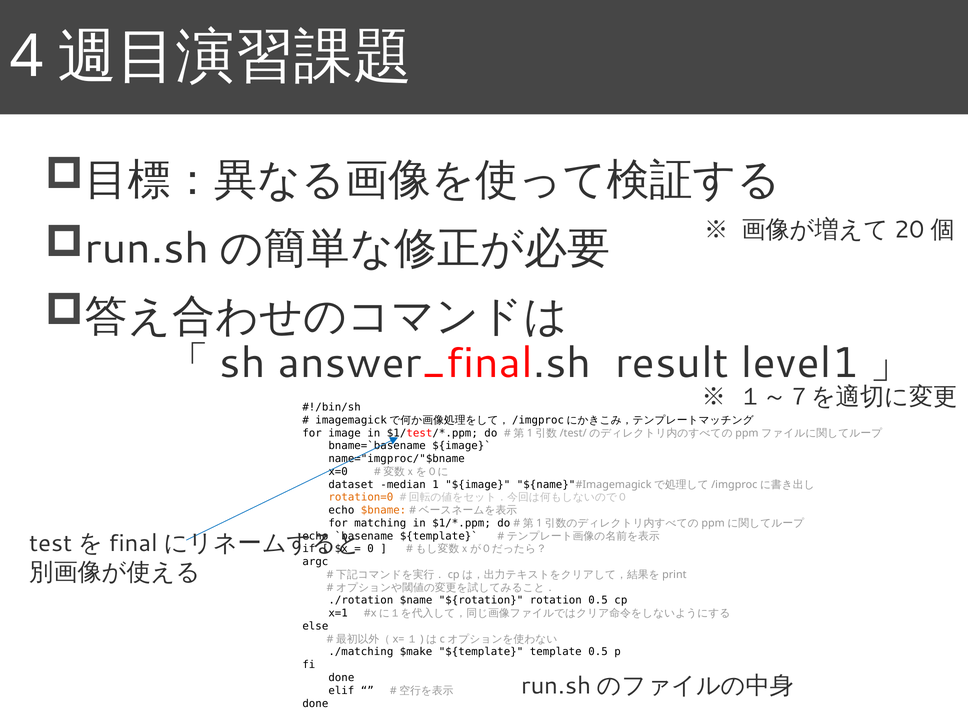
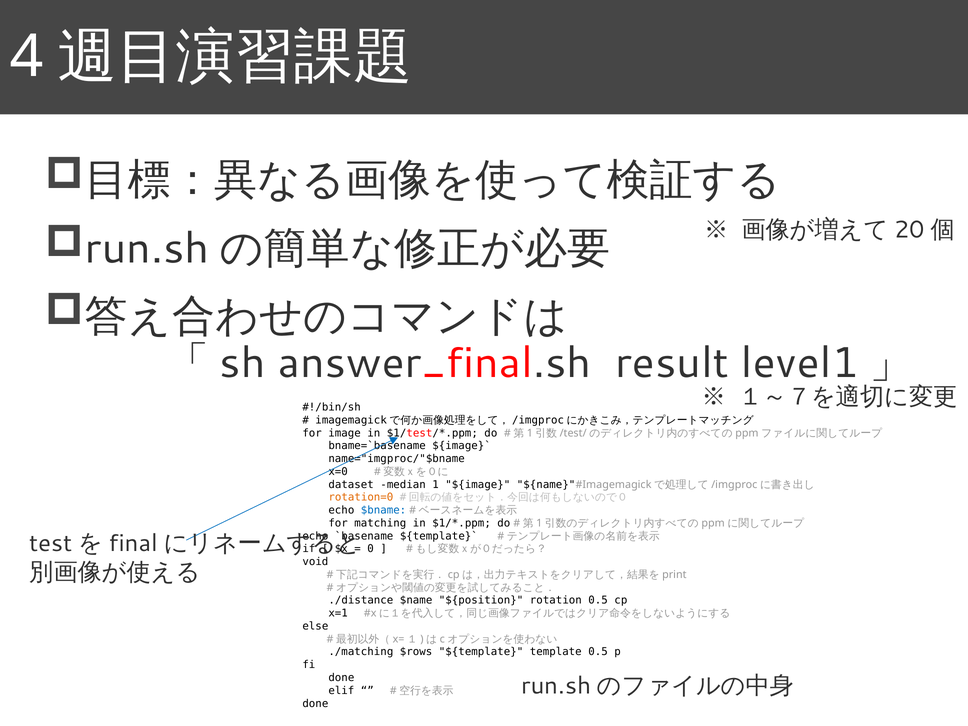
$bname colour: orange -> blue
argc: argc -> void
./rotation: ./rotation -> ./distance
${rotation: ${rotation -> ${position
$make: $make -> $rows
